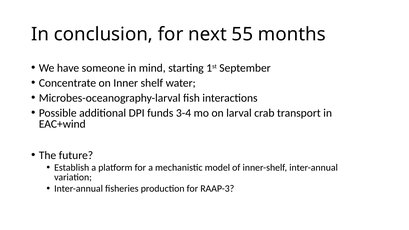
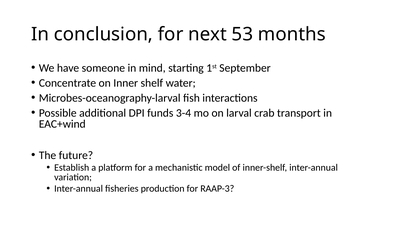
55: 55 -> 53
